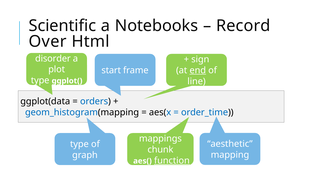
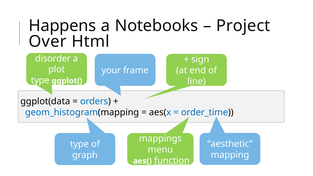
Scientific: Scientific -> Happens
Record: Record -> Project
start: start -> your
end underline: present -> none
chunk: chunk -> menu
